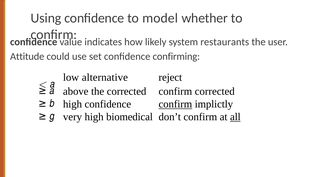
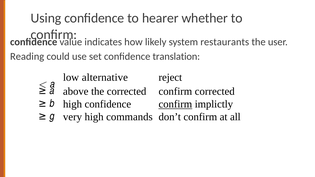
model: model -> hearer
Attitude: Attitude -> Reading
confirming: confirming -> translation
biomedical: biomedical -> commands
all underline: present -> none
